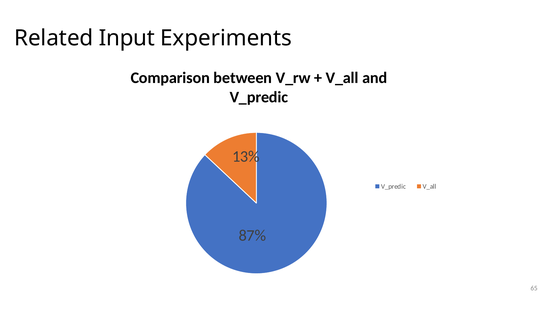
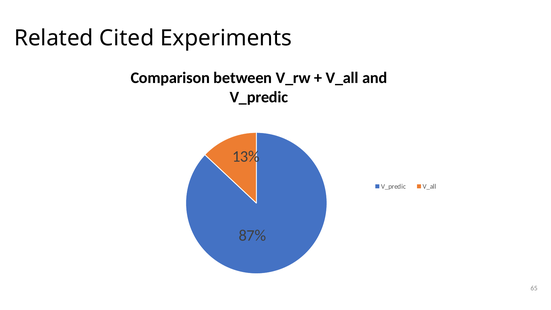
Input: Input -> Cited
